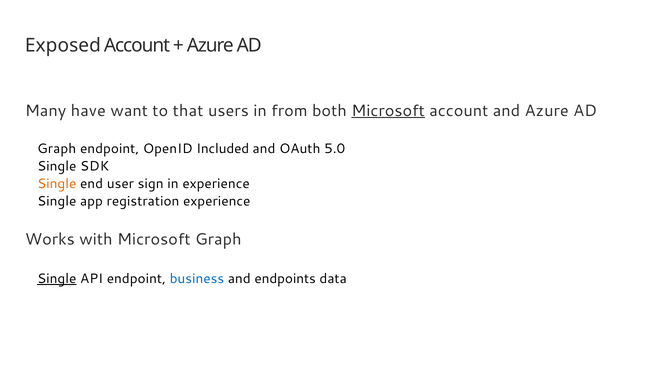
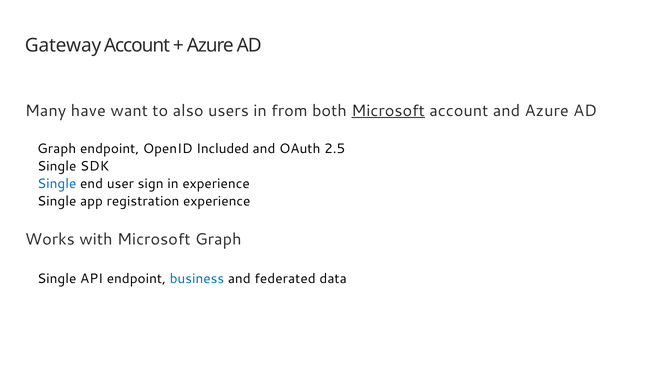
Exposed: Exposed -> Gateway
that: that -> also
5.0: 5.0 -> 2.5
Single at (57, 184) colour: orange -> blue
Single at (57, 278) underline: present -> none
endpoints: endpoints -> federated
